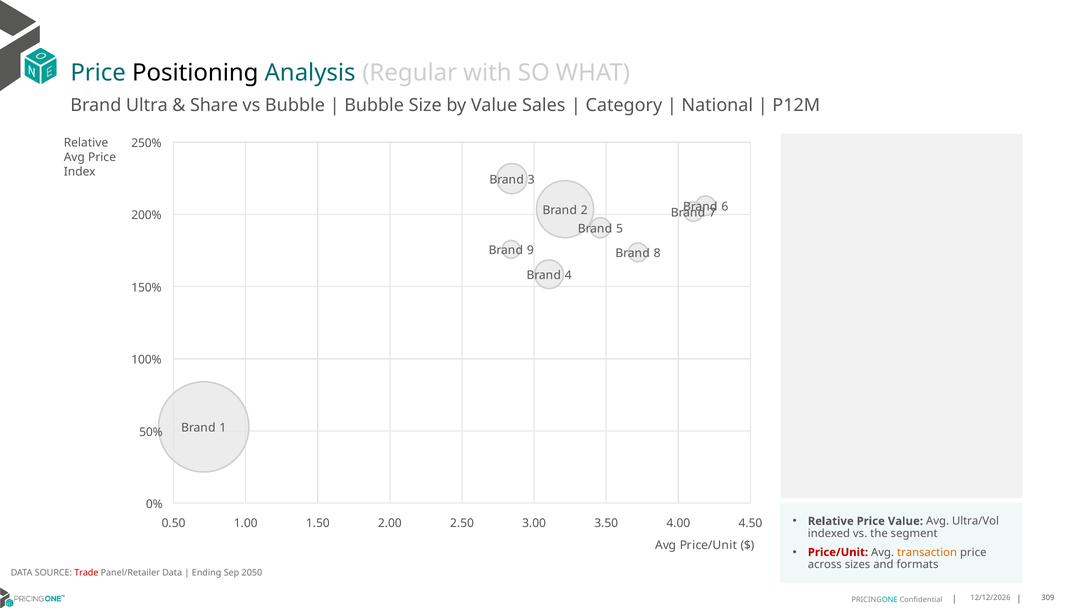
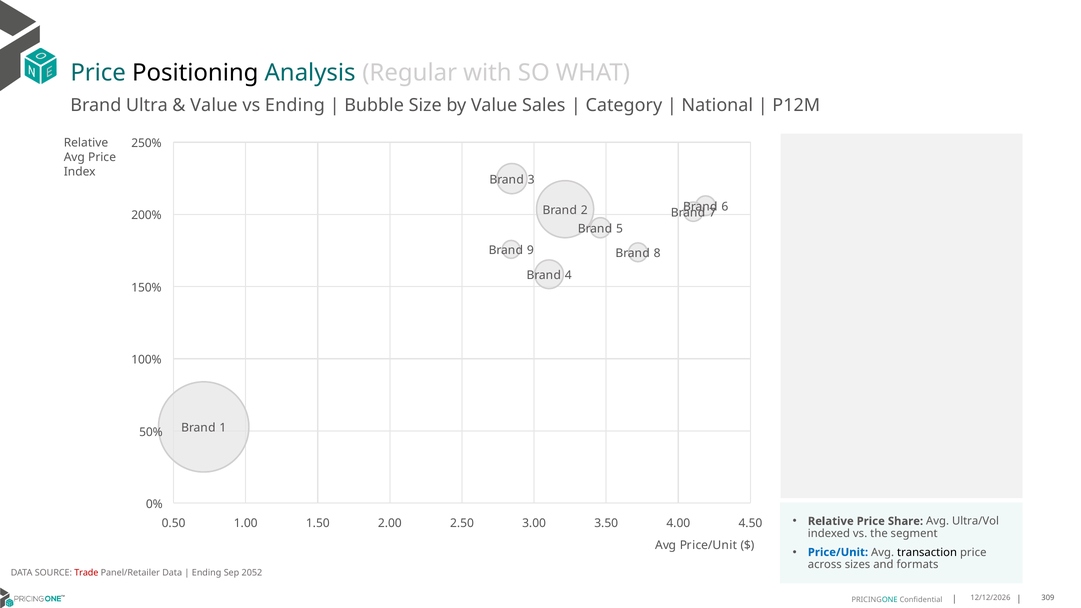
Share at (214, 105): Share -> Value
vs Bubble: Bubble -> Ending
Price Value: Value -> Share
Price/Unit at (838, 552) colour: red -> blue
transaction colour: orange -> black
2050: 2050 -> 2052
